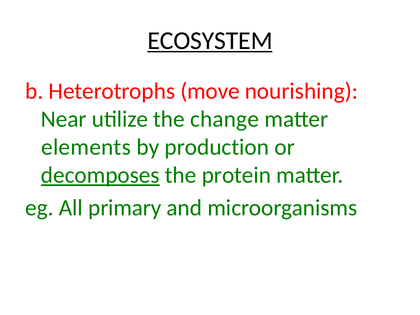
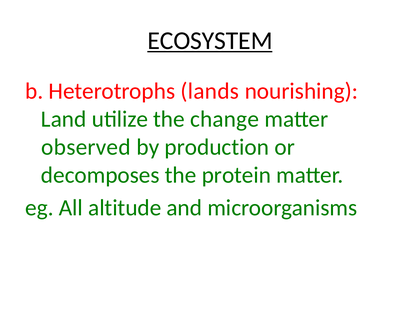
move: move -> lands
Near: Near -> Land
elements: elements -> observed
decomposes underline: present -> none
primary: primary -> altitude
